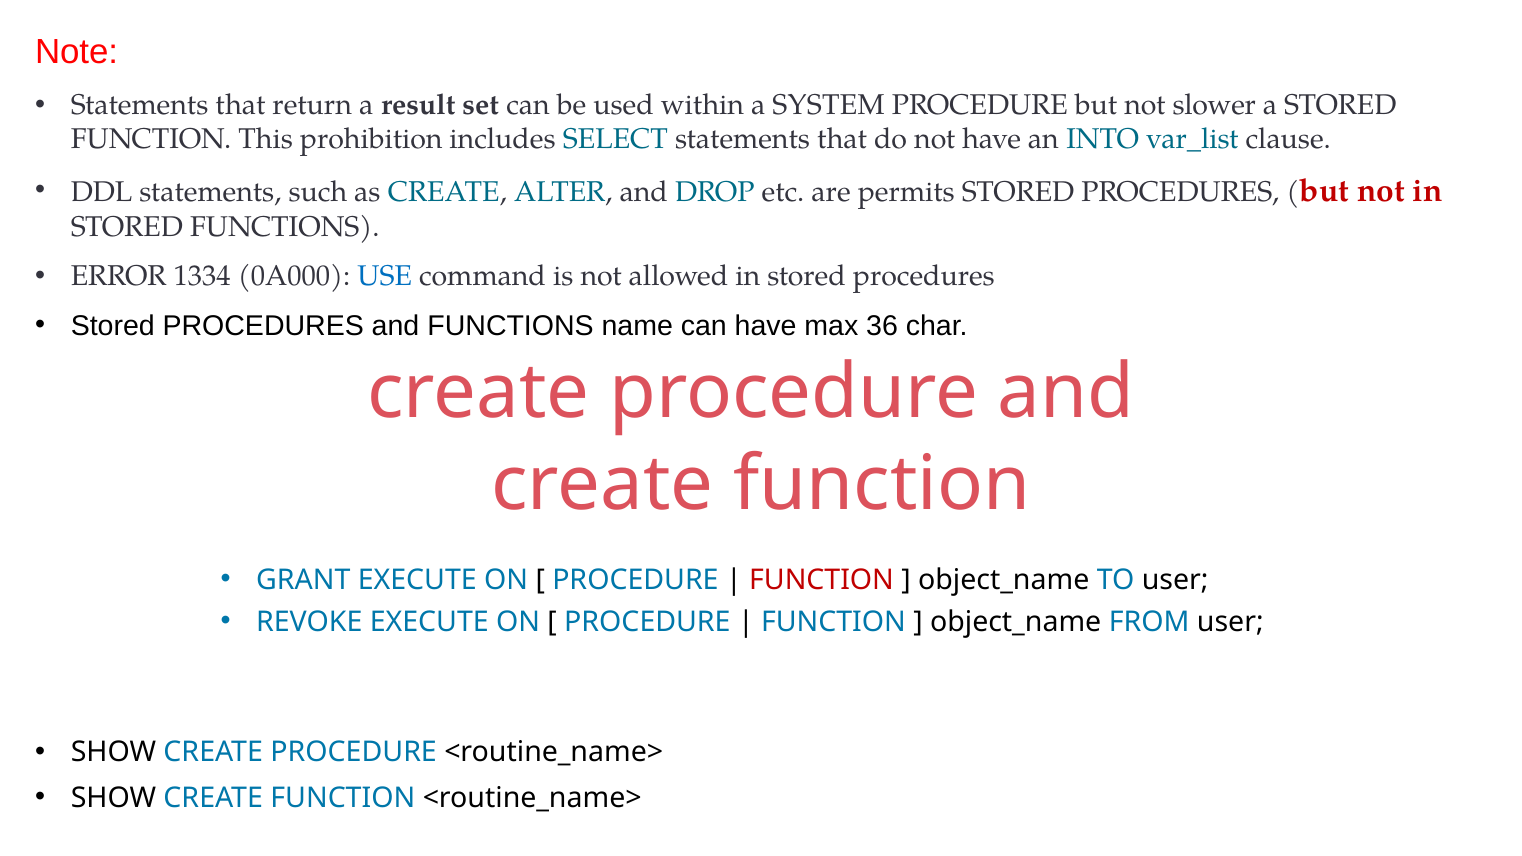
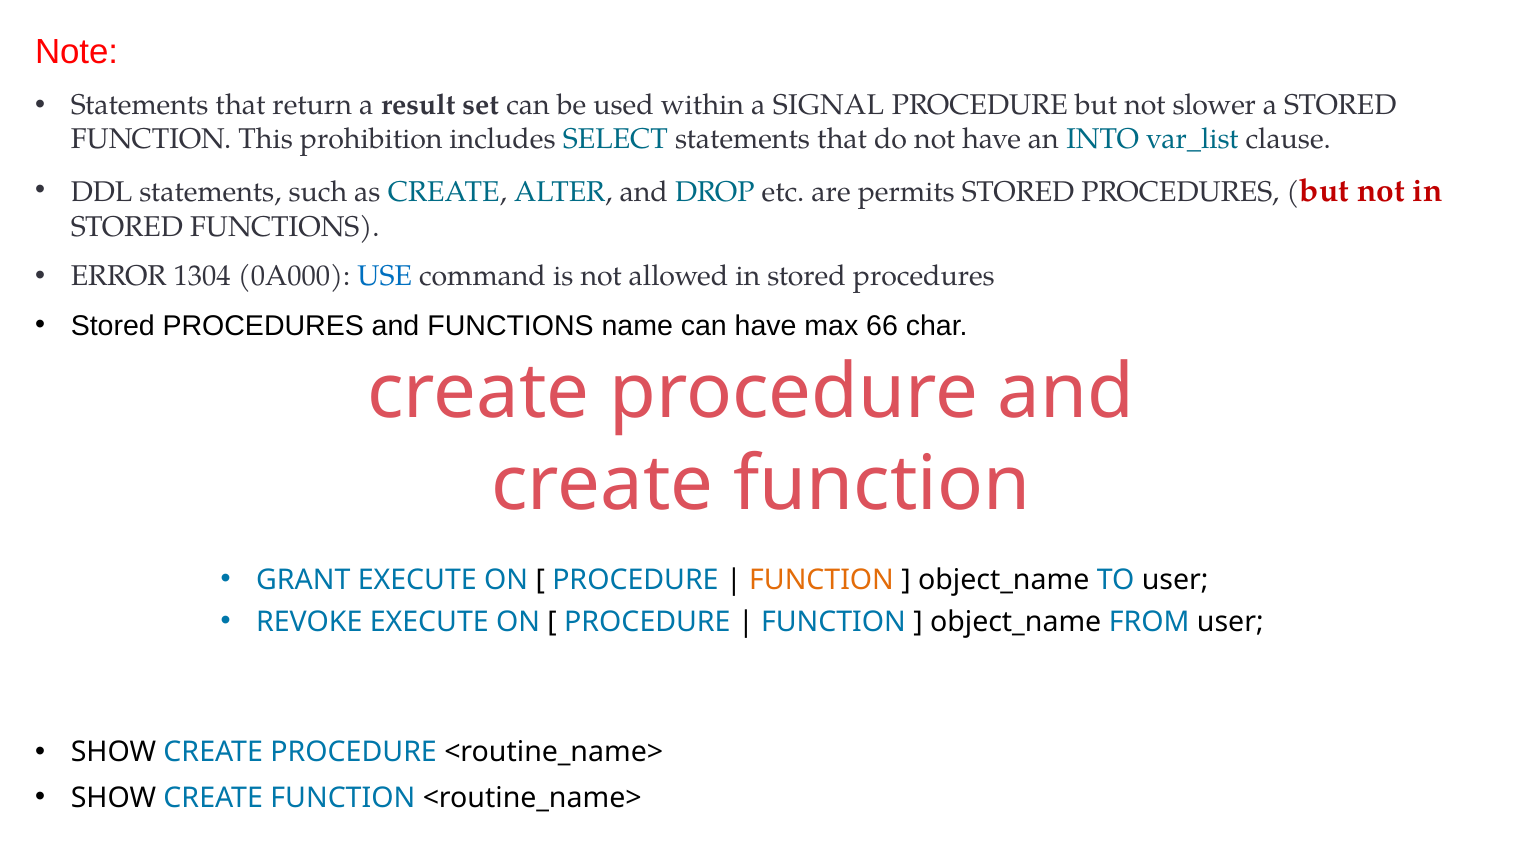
SYSTEM: SYSTEM -> SIGNAL
1334: 1334 -> 1304
36: 36 -> 66
FUNCTION at (822, 580) colour: red -> orange
